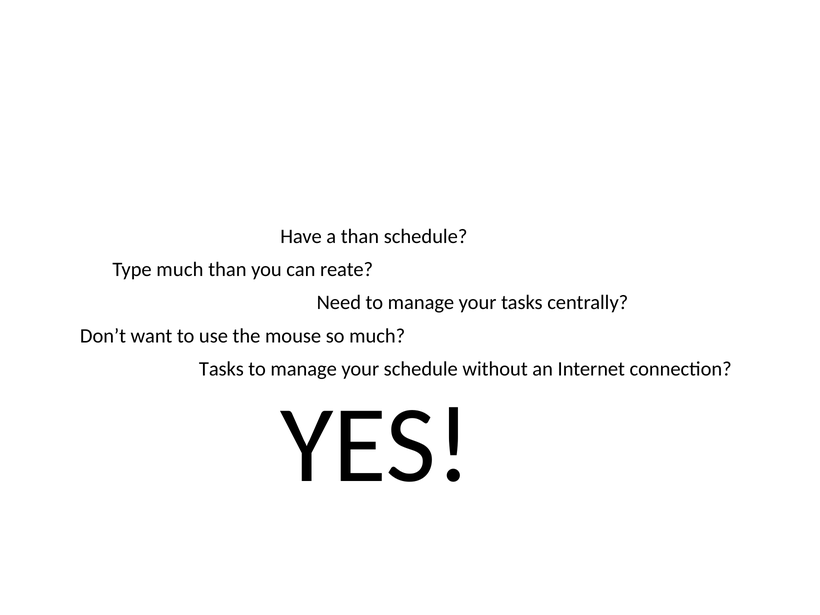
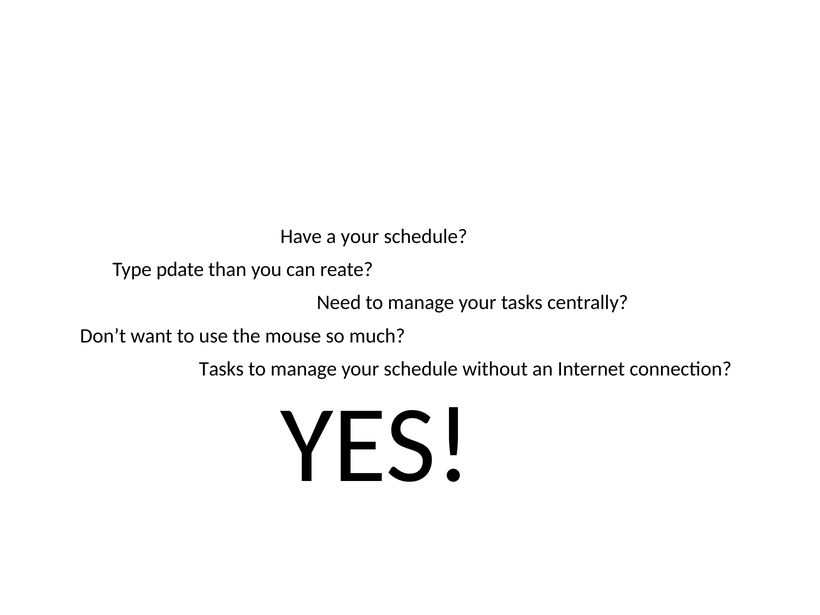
a than: than -> your
Type much: much -> pdate
